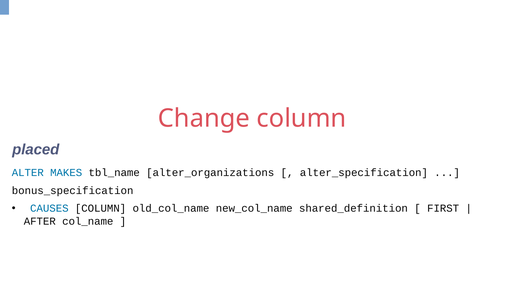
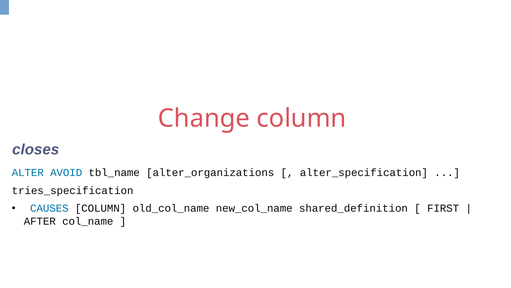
placed: placed -> closes
MAKES: MAKES -> AVOID
bonus_specification: bonus_specification -> tries_specification
